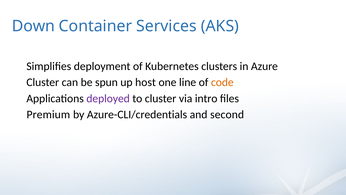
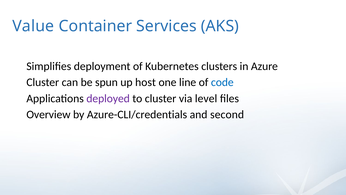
Down: Down -> Value
code colour: orange -> blue
intro: intro -> level
Premium: Premium -> Overview
